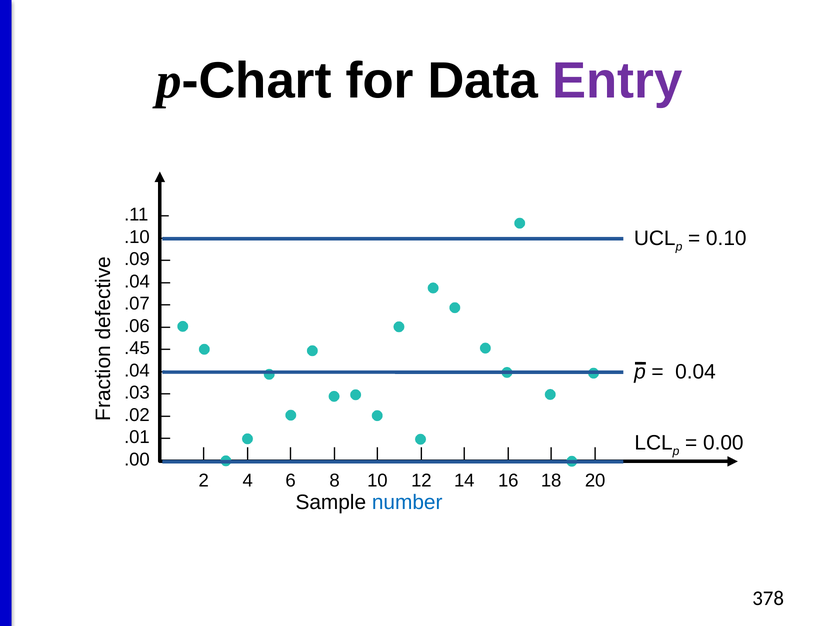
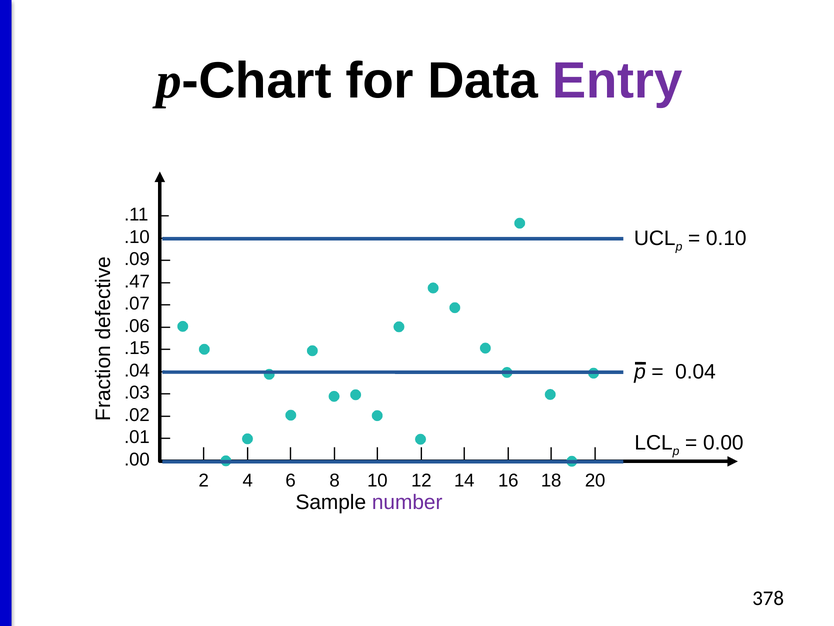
.04 at (137, 281): .04 -> .47
.45: .45 -> .15
number colour: blue -> purple
